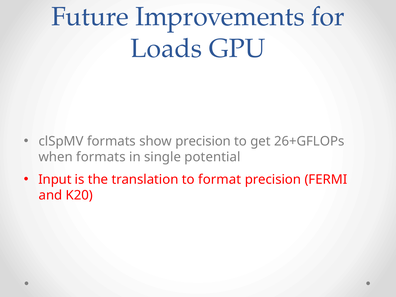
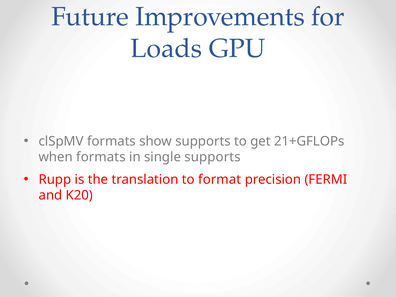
show precision: precision -> supports
26+GFLOPs: 26+GFLOPs -> 21+GFLOPs
single potential: potential -> supports
Input: Input -> Rupp
